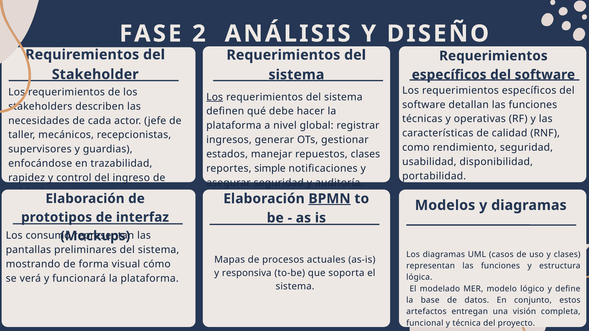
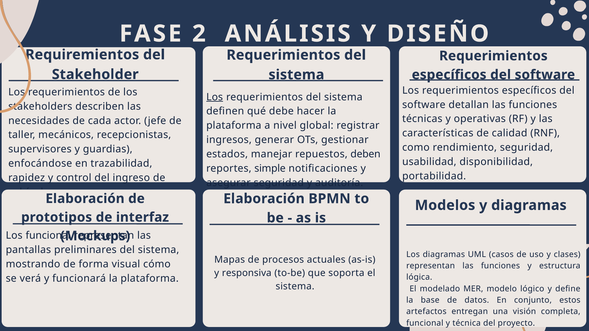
repuestos clases: clases -> deben
BPMN underline: present -> none
Los consumo: consumo -> funcional
